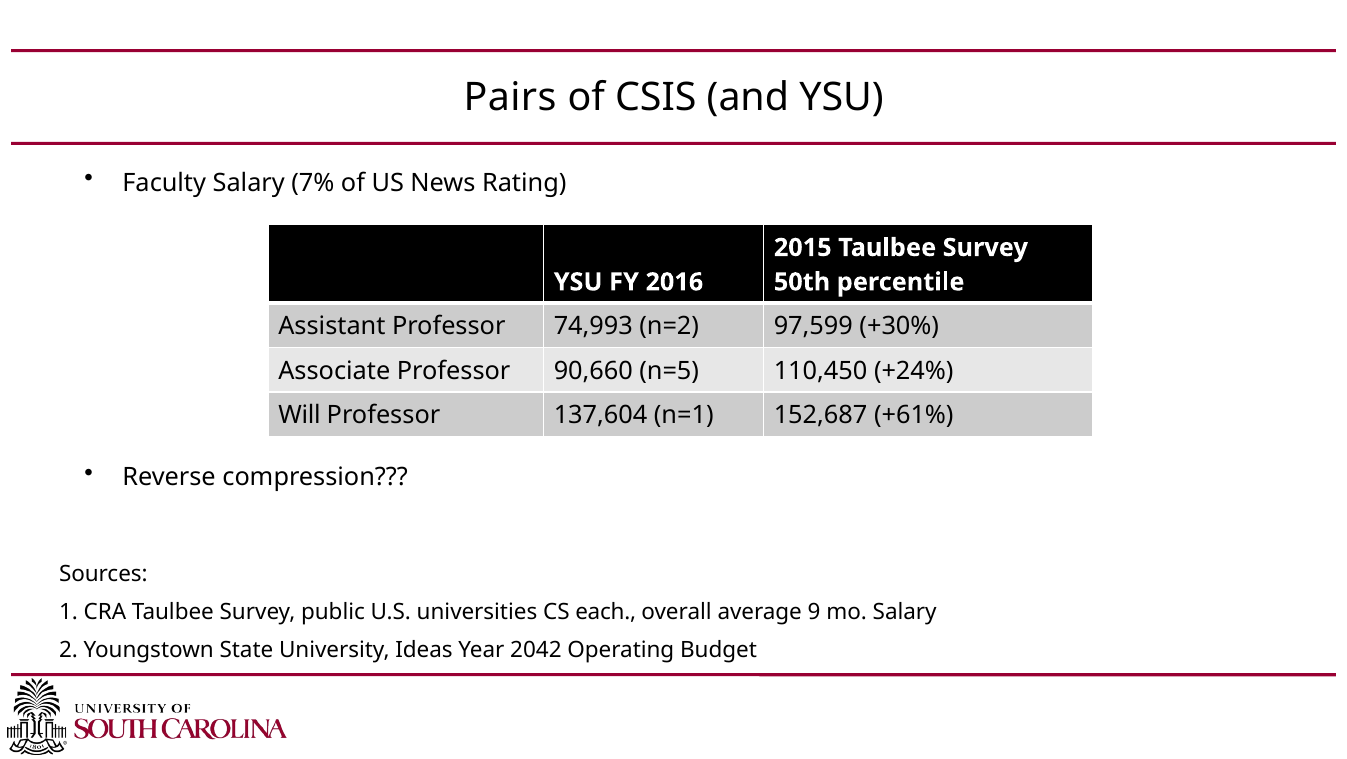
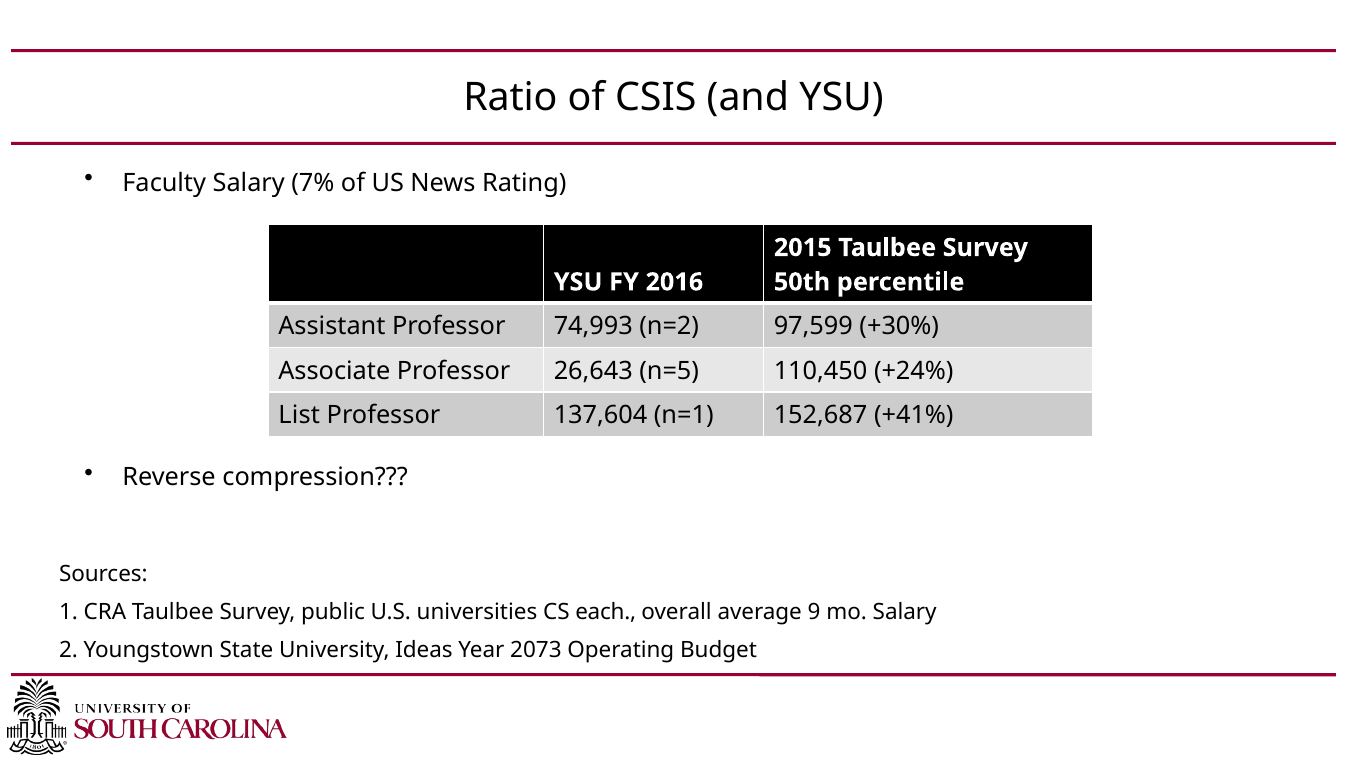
Pairs: Pairs -> Ratio
90,660: 90,660 -> 26,643
Will: Will -> List
+61%: +61% -> +41%
2042: 2042 -> 2073
